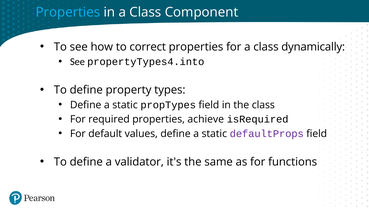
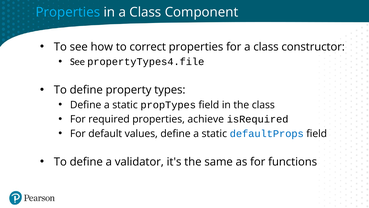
dynamically: dynamically -> constructor
propertyTypes4.into: propertyTypes4.into -> propertyTypes4.file
defaultProps colour: purple -> blue
